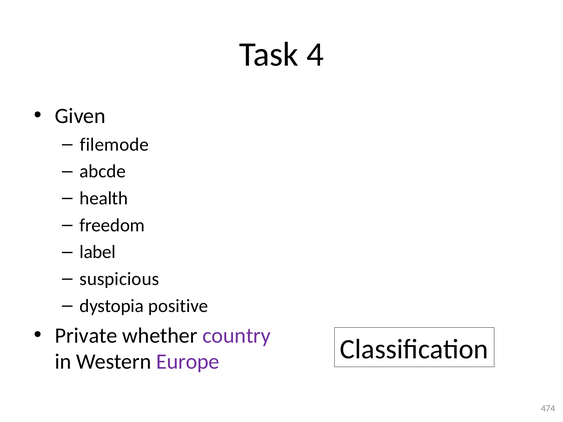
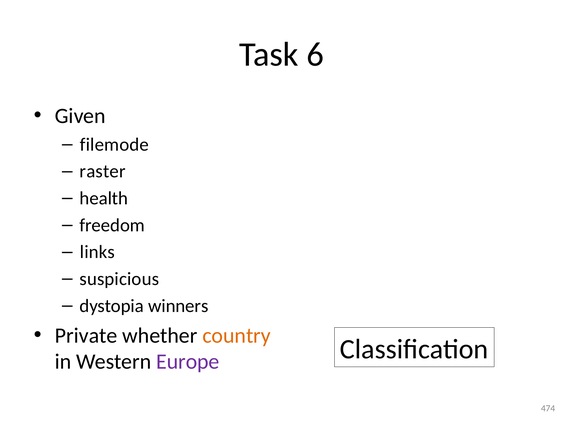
4: 4 -> 6
abcde: abcde -> raster
label: label -> links
positive: positive -> winners
country colour: purple -> orange
